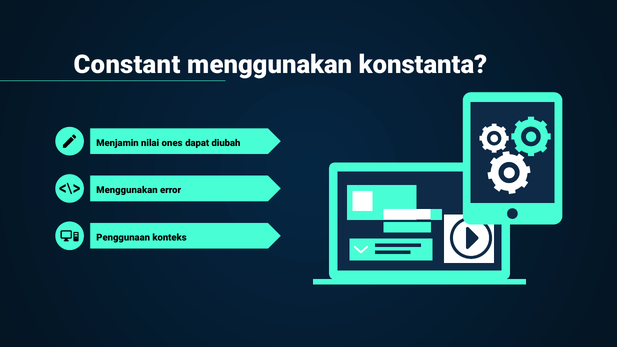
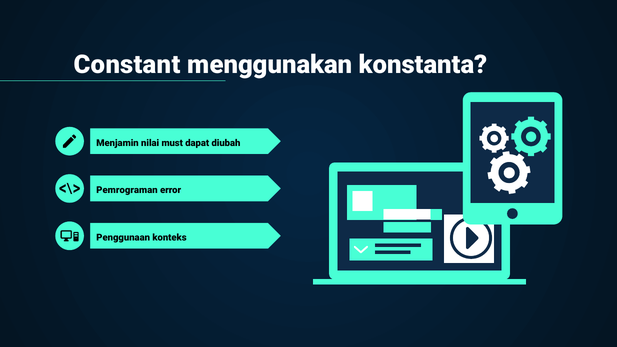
ones: ones -> must
Menggunakan at (127, 190): Menggunakan -> Pemrograman
